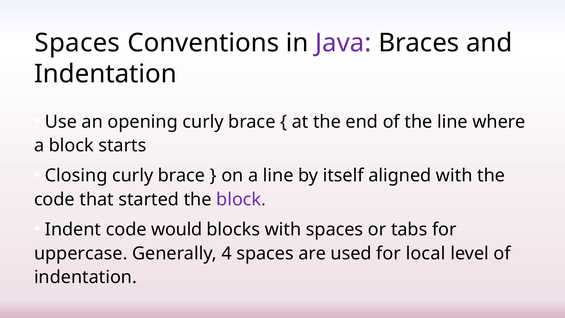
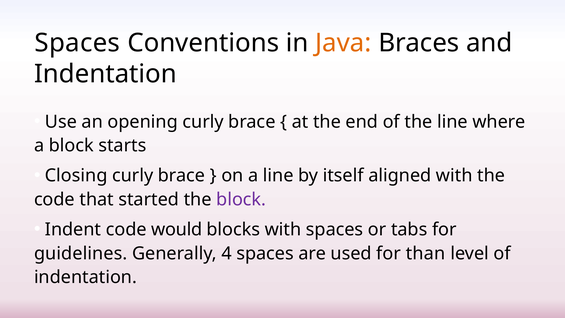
Java colour: purple -> orange
uppercase: uppercase -> guidelines
local: local -> than
